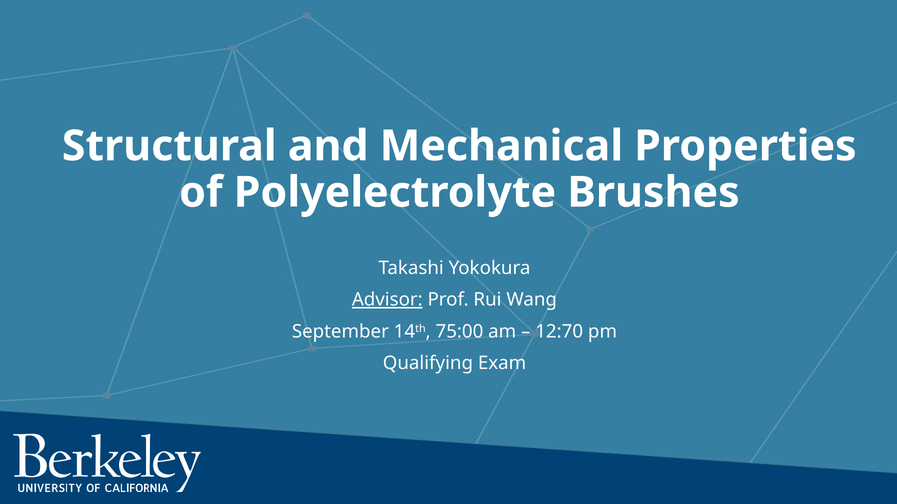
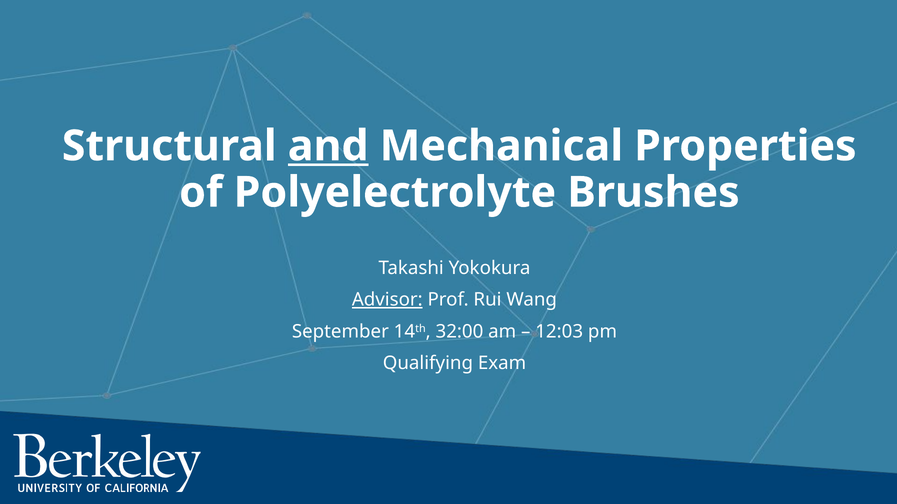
and underline: none -> present
75:00: 75:00 -> 32:00
12:70: 12:70 -> 12:03
